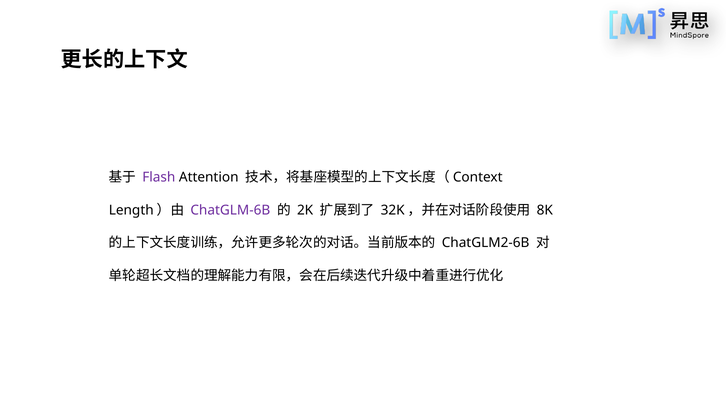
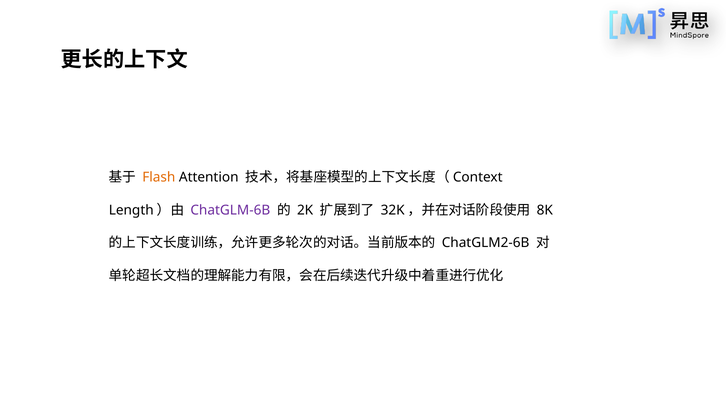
Flash colour: purple -> orange
